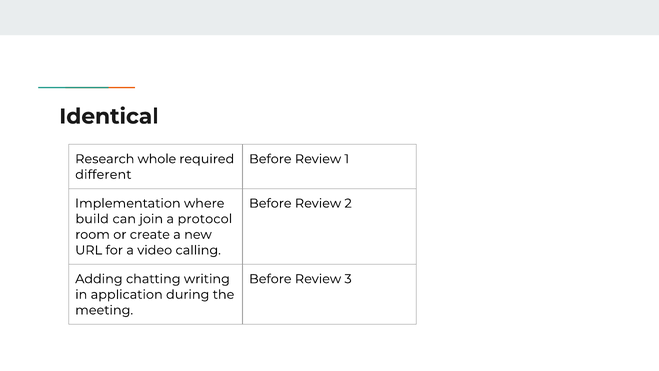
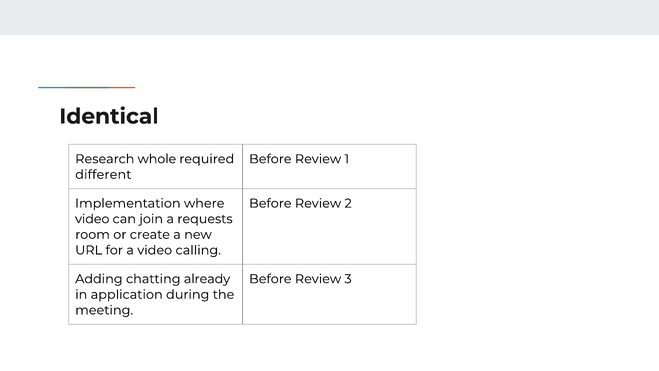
build at (92, 219): build -> video
protocol: protocol -> requests
writing: writing -> already
